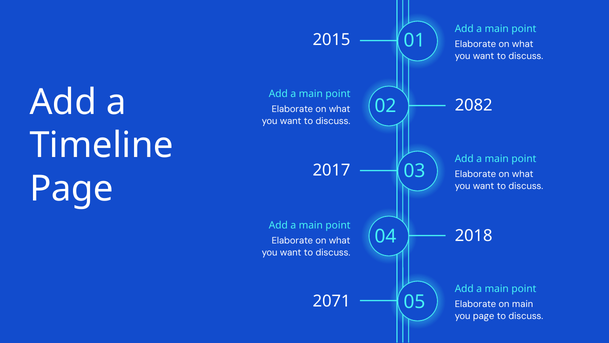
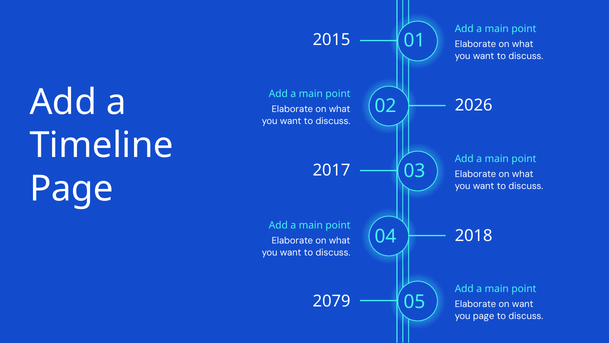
2082: 2082 -> 2026
2071: 2071 -> 2079
on main: main -> want
